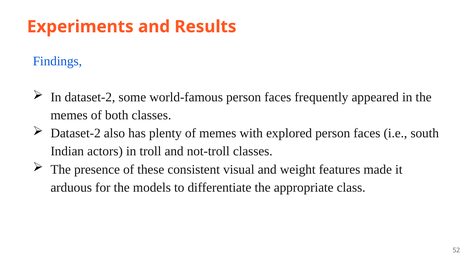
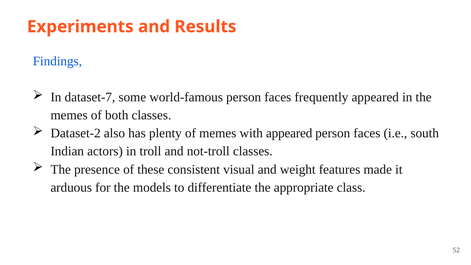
In dataset-2: dataset-2 -> dataset-7
with explored: explored -> appeared
